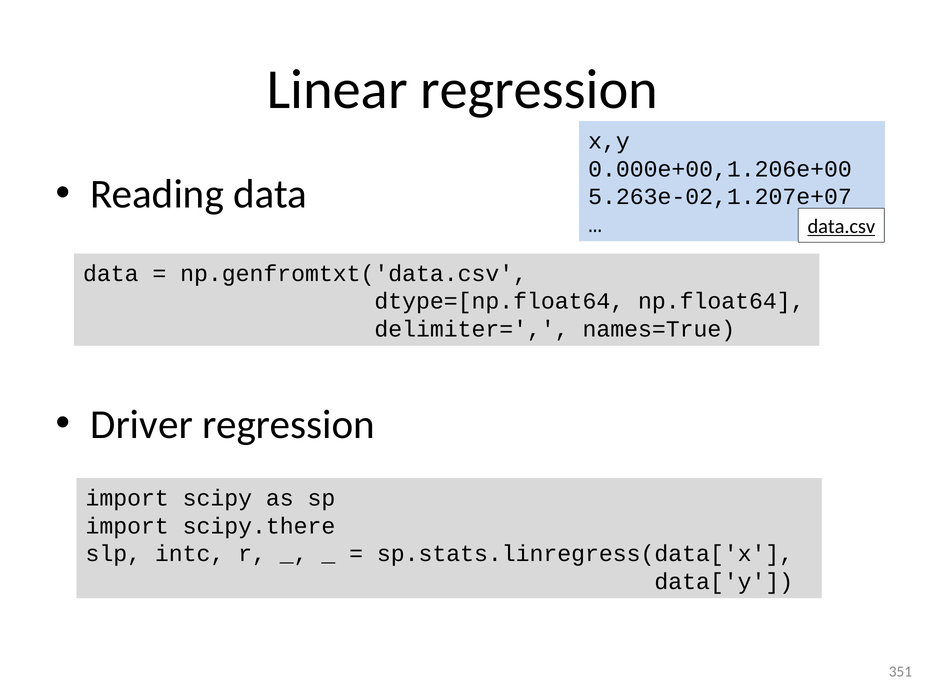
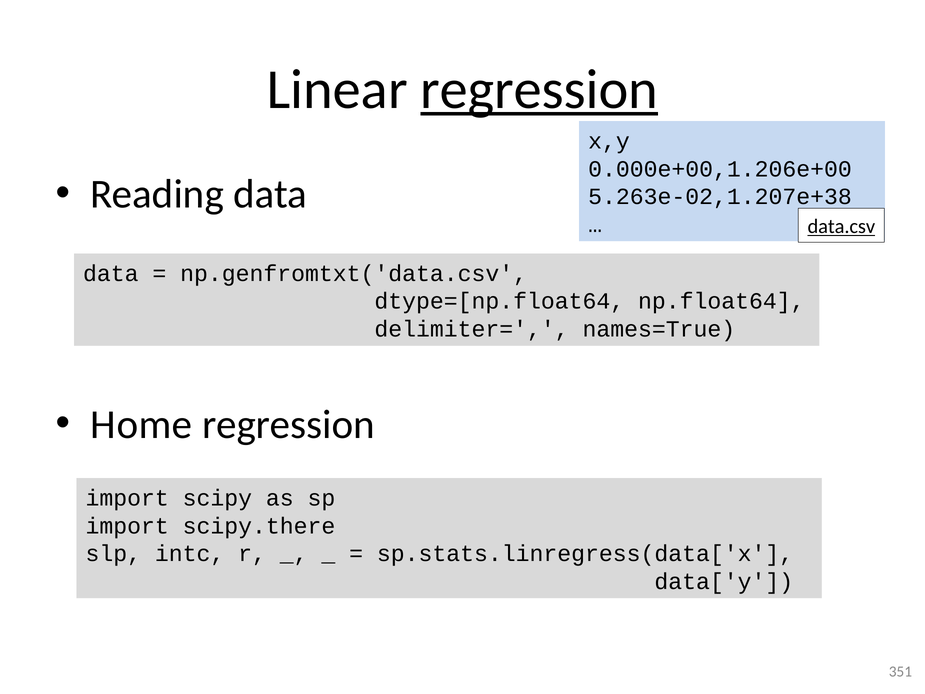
regression at (539, 90) underline: none -> present
5.263e-02,1.207e+07: 5.263e-02,1.207e+07 -> 5.263e-02,1.207e+38
Driver: Driver -> Home
